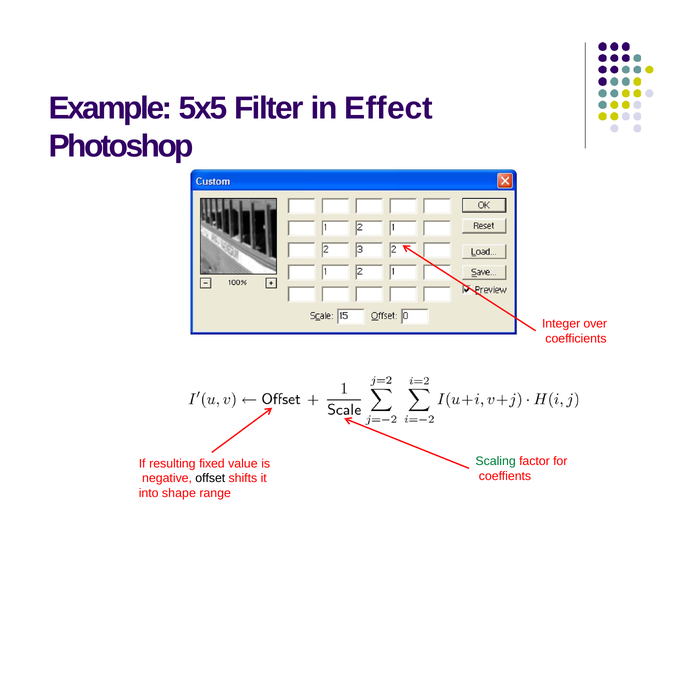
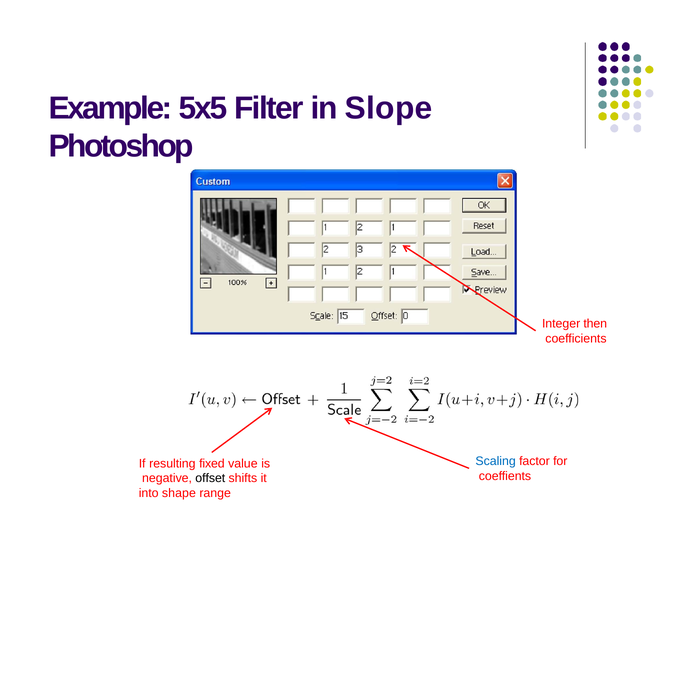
Effect: Effect -> Slope
over: over -> then
Scaling colour: green -> blue
